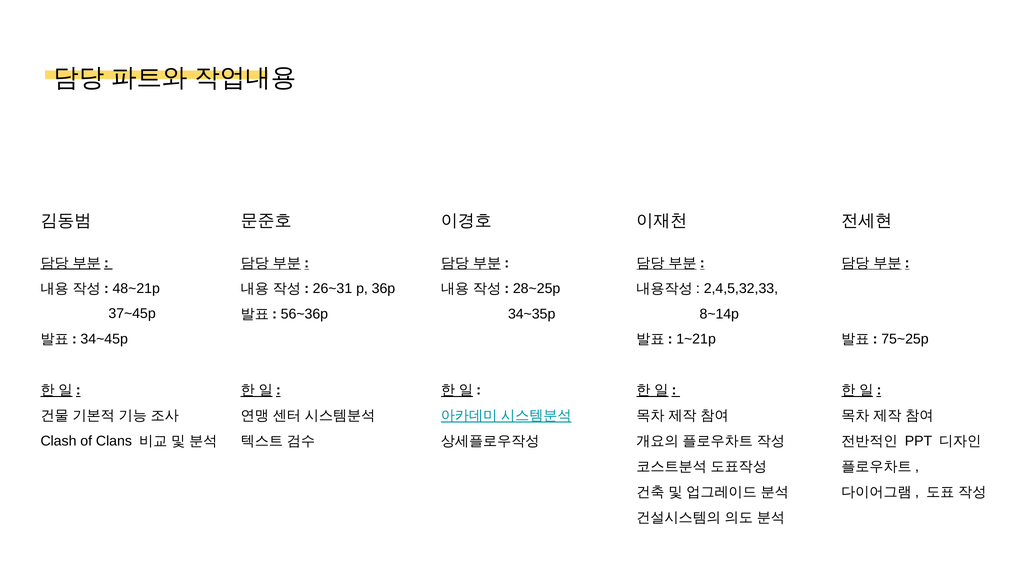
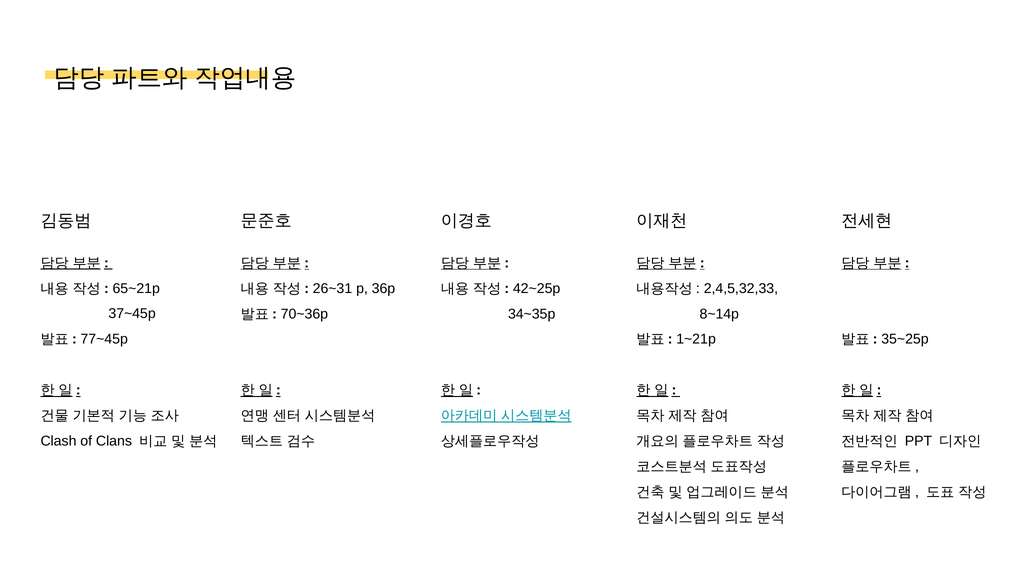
48~21p: 48~21p -> 65~21p
28~25p: 28~25p -> 42~25p
56~36p: 56~36p -> 70~36p
34~45p: 34~45p -> 77~45p
75~25p: 75~25p -> 35~25p
